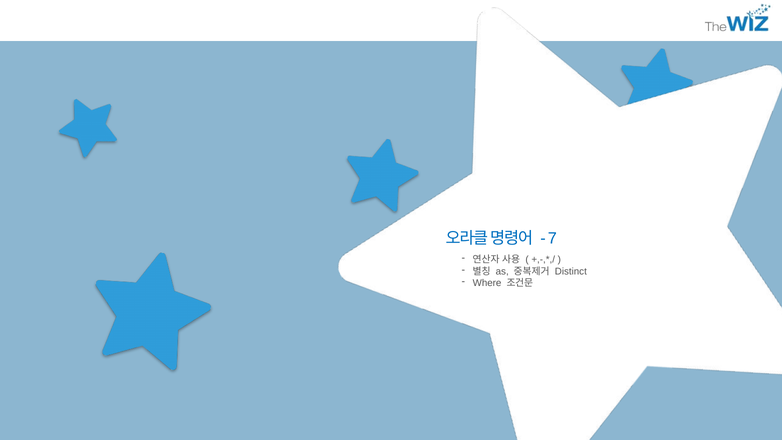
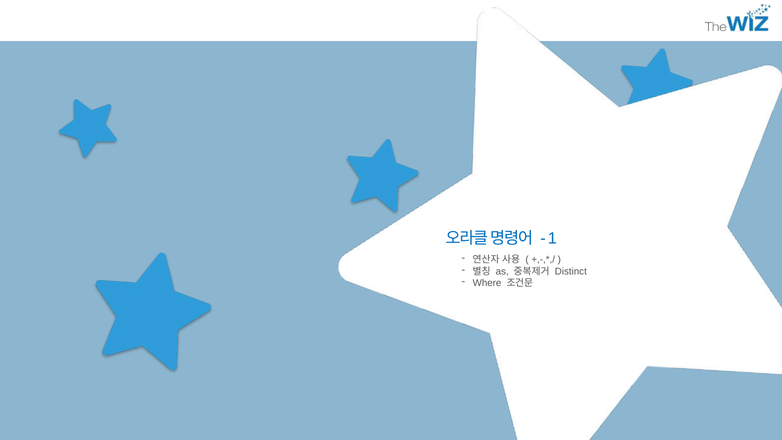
7: 7 -> 1
